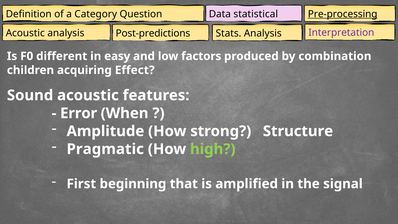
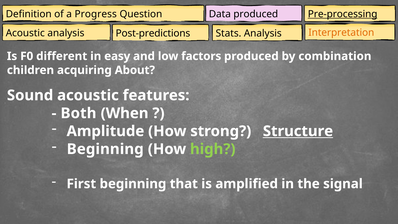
Category: Category -> Progress
Data statistical: statistical -> produced
Interpretation colour: purple -> orange
Effect: Effect -> About
Error: Error -> Both
Structure underline: none -> present
Pragmatic at (105, 149): Pragmatic -> Beginning
